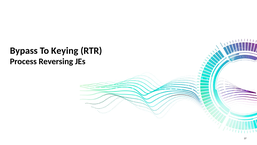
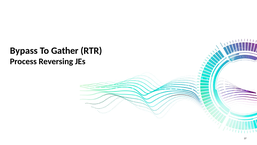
Keying: Keying -> Gather
